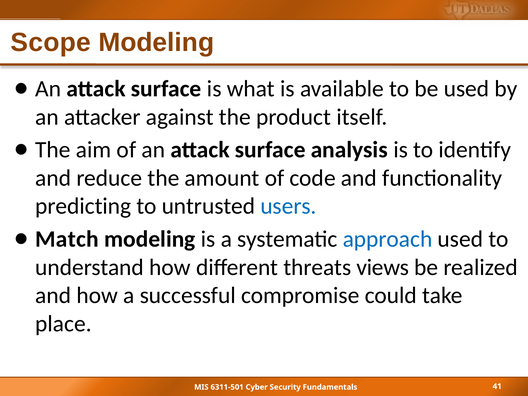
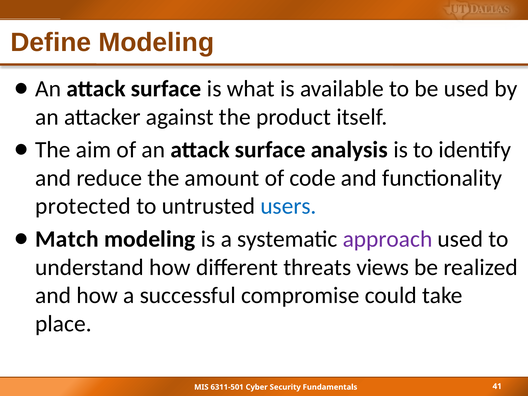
Scope: Scope -> Define
predicting: predicting -> protected
approach colour: blue -> purple
